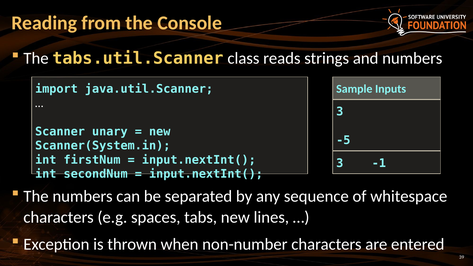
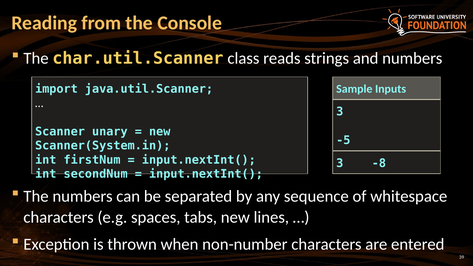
tabs.util.Scanner: tabs.util.Scanner -> char.util.Scanner
-1: -1 -> -8
